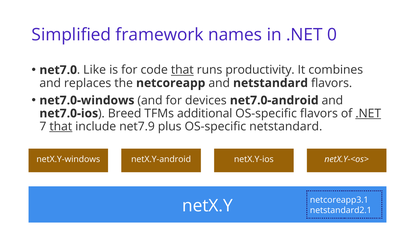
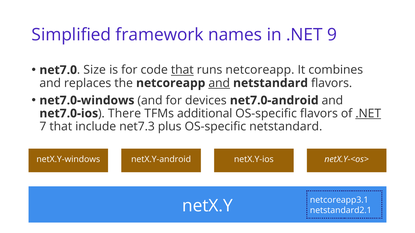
0: 0 -> 9
Like: Like -> Size
runs productivity: productivity -> netcoreapp
and at (219, 83) underline: none -> present
Breed: Breed -> There
that at (61, 127) underline: present -> none
net7.9: net7.9 -> net7.3
